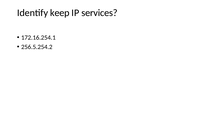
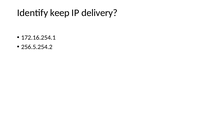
services: services -> delivery
